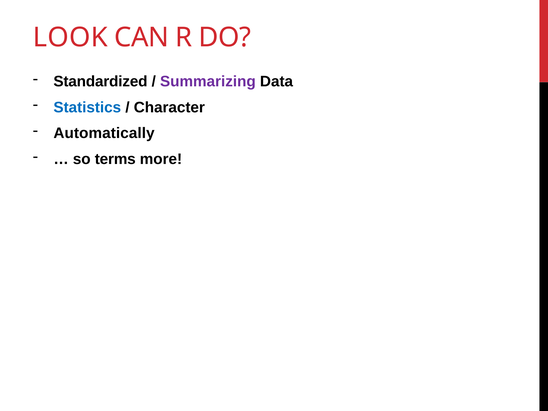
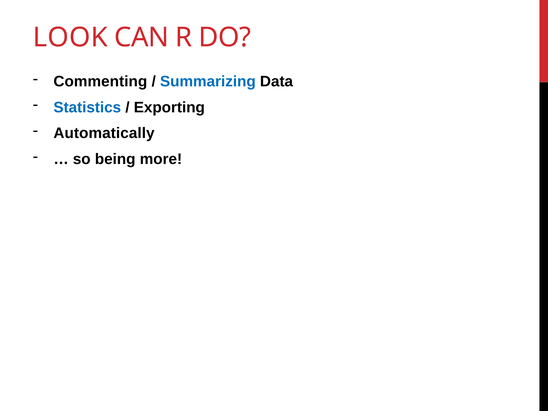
Standardized: Standardized -> Commenting
Summarizing colour: purple -> blue
Character: Character -> Exporting
terms: terms -> being
